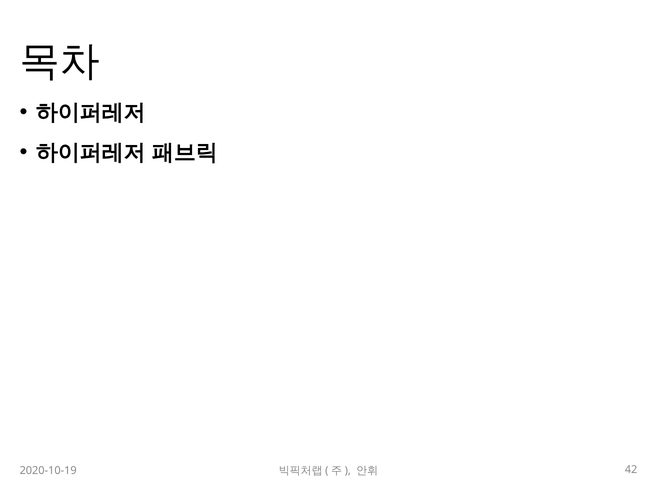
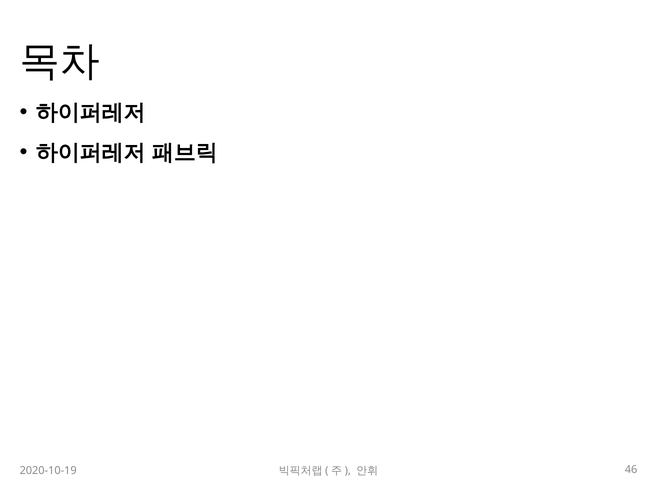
42: 42 -> 46
